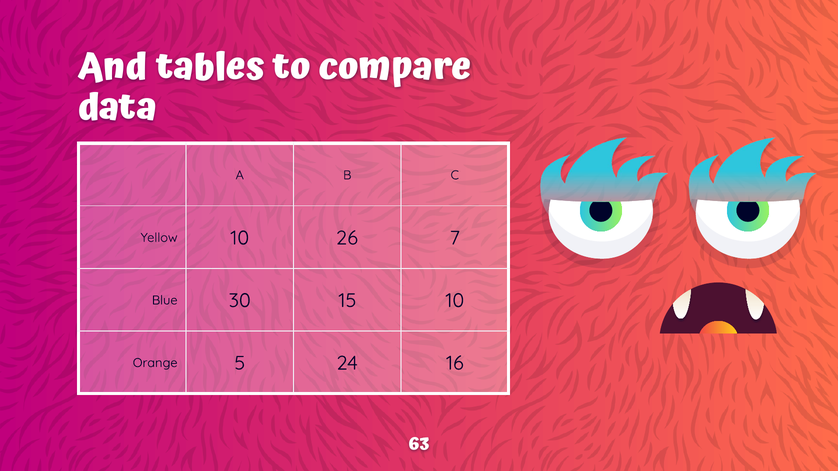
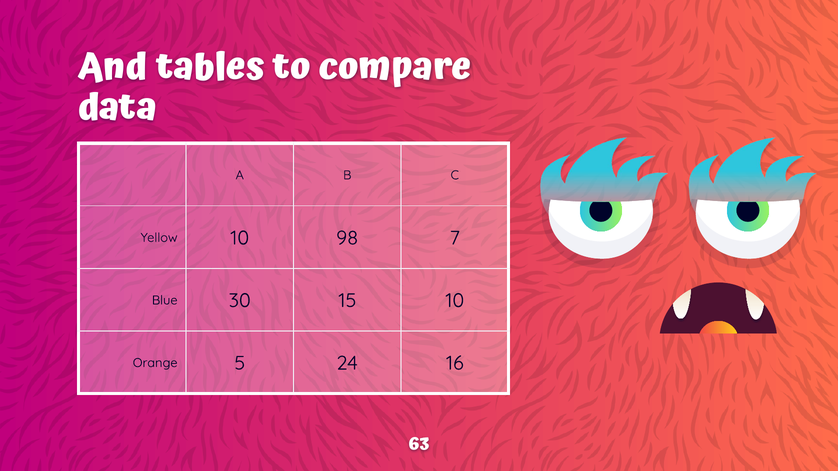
26: 26 -> 98
